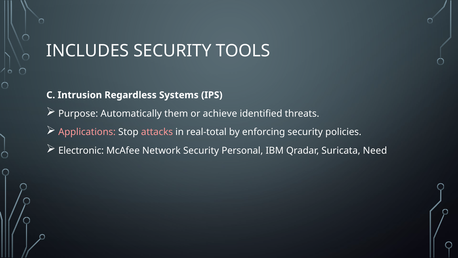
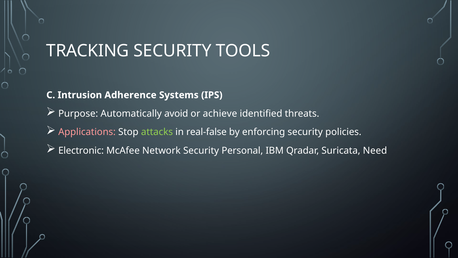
INCLUDES: INCLUDES -> TRACKING
Regardless: Regardless -> Adherence
them: them -> avoid
attacks colour: pink -> light green
real-total: real-total -> real-false
